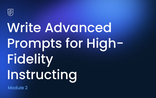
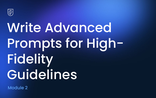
Instructing: Instructing -> Guidelines
